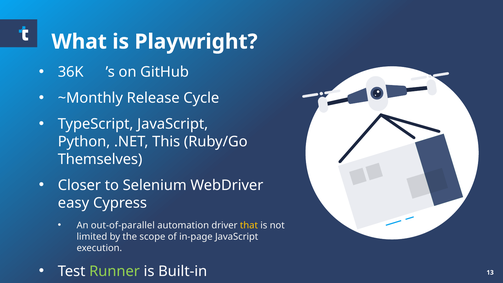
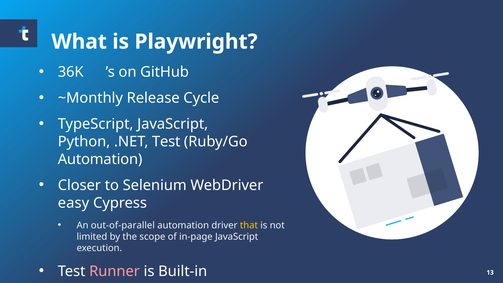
.NET This: This -> Test
Themselves at (100, 159): Themselves -> Automation
Runner colour: light green -> pink
